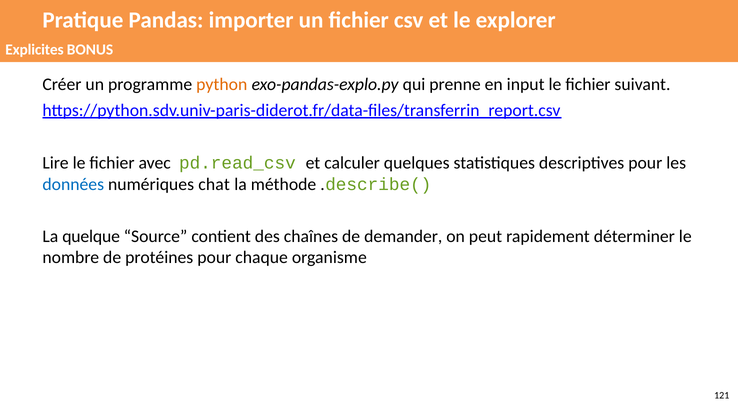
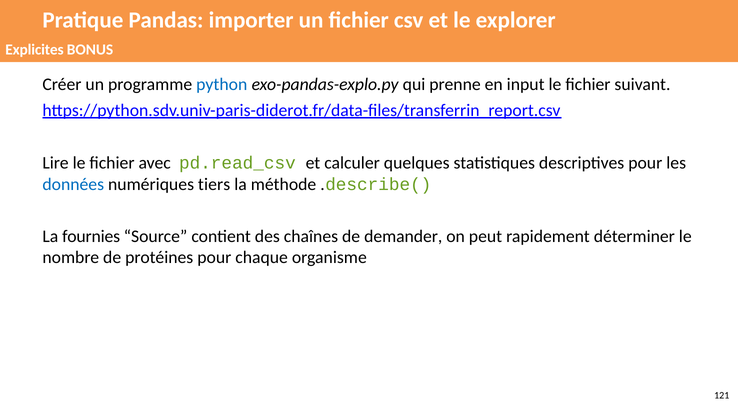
python colour: orange -> blue
chat: chat -> tiers
quelque: quelque -> fournies
